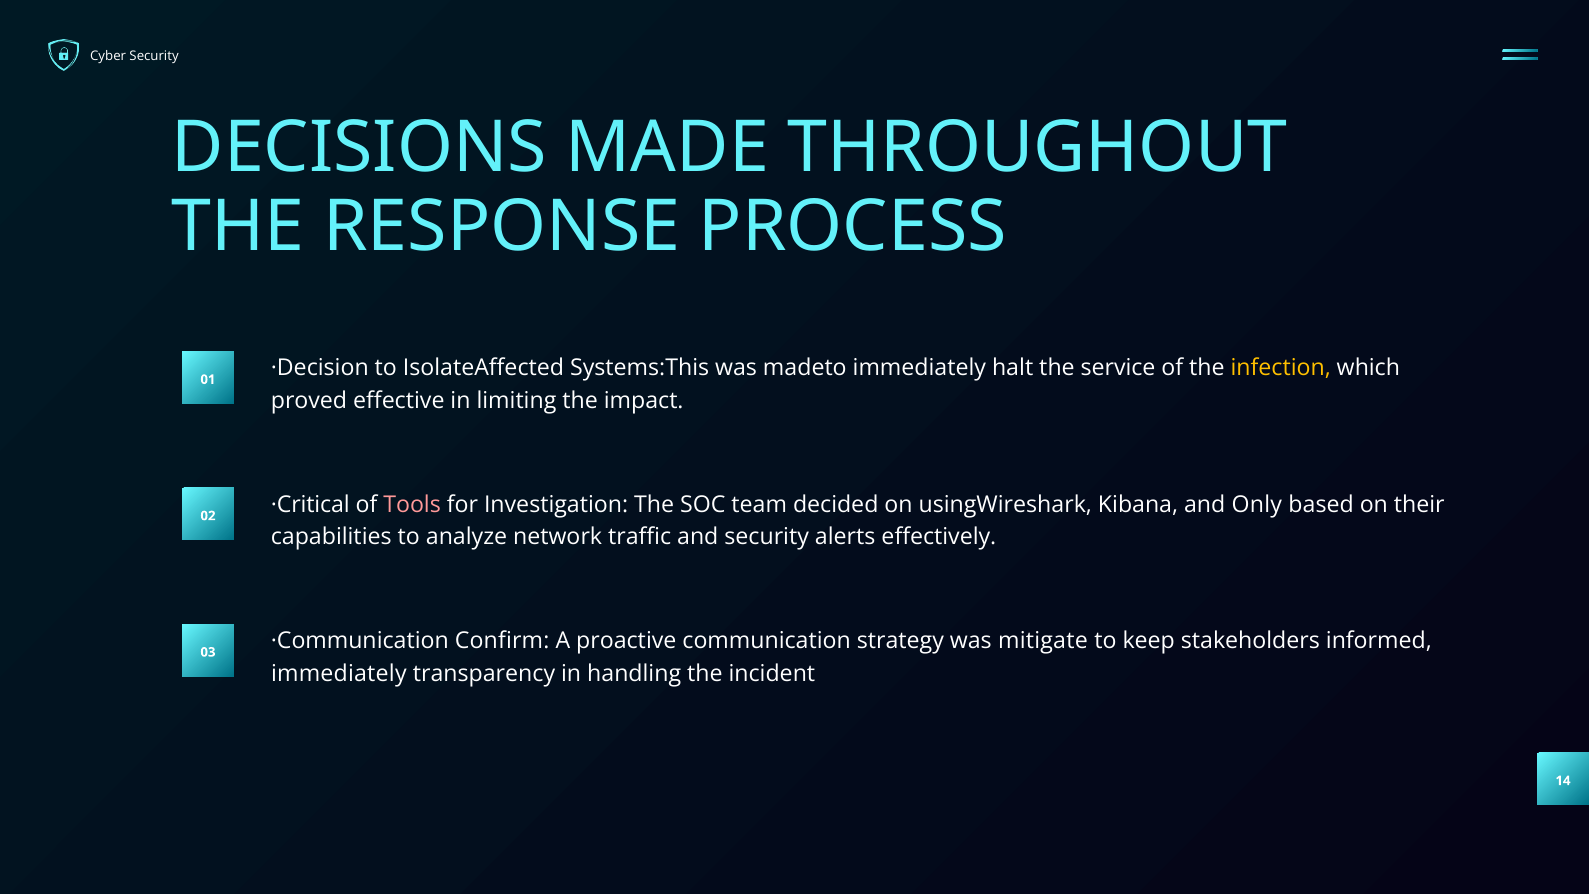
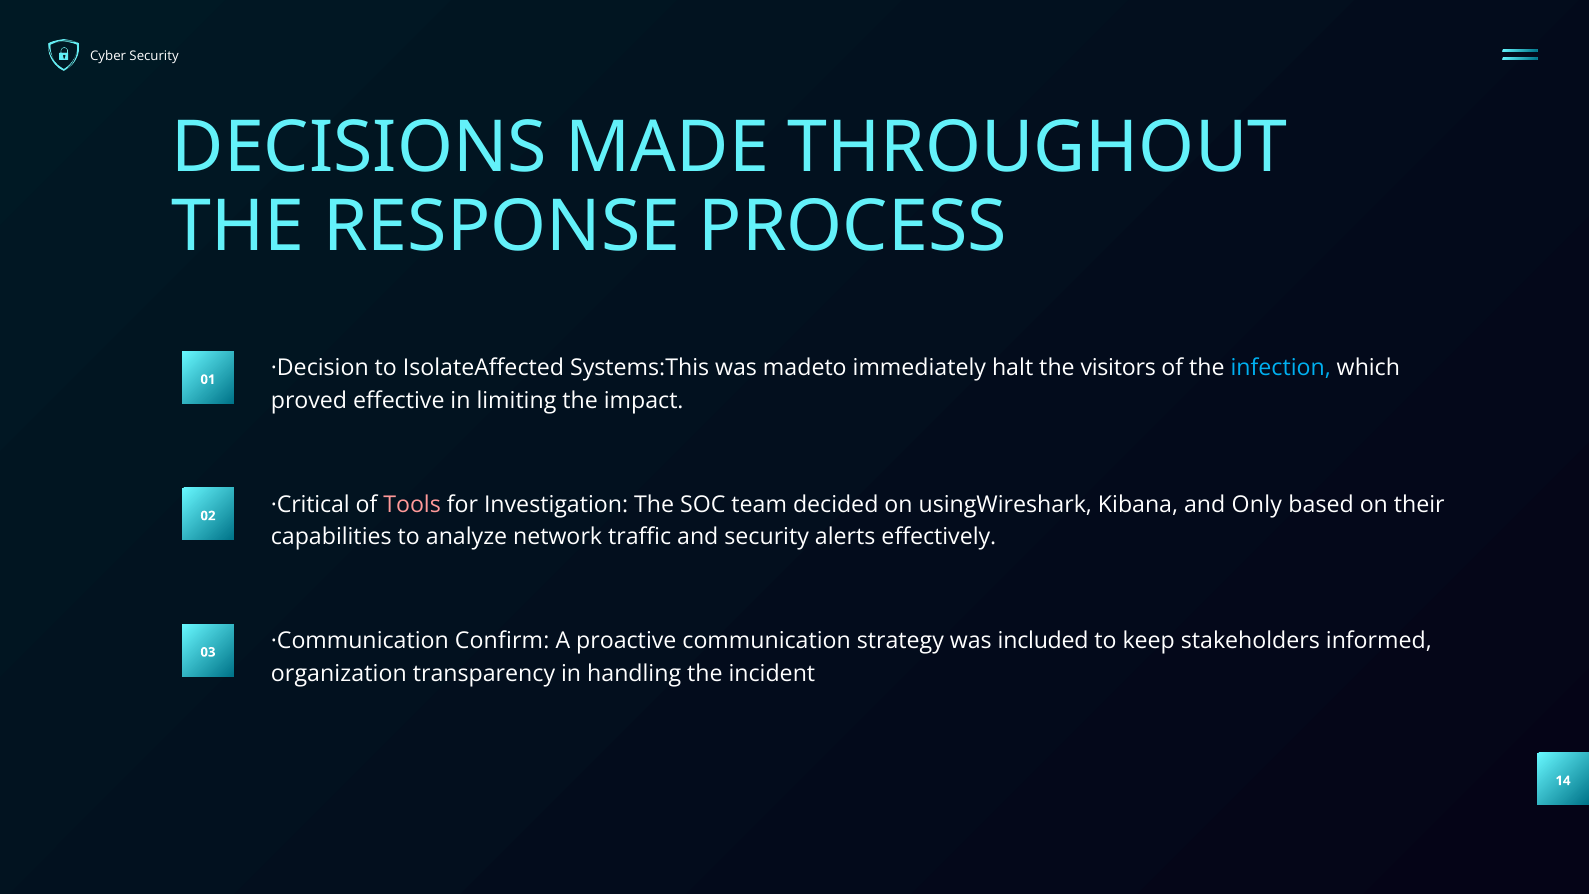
service: service -> visitors
infection colour: yellow -> light blue
mitigate: mitigate -> included
immediately at (339, 673): immediately -> organization
